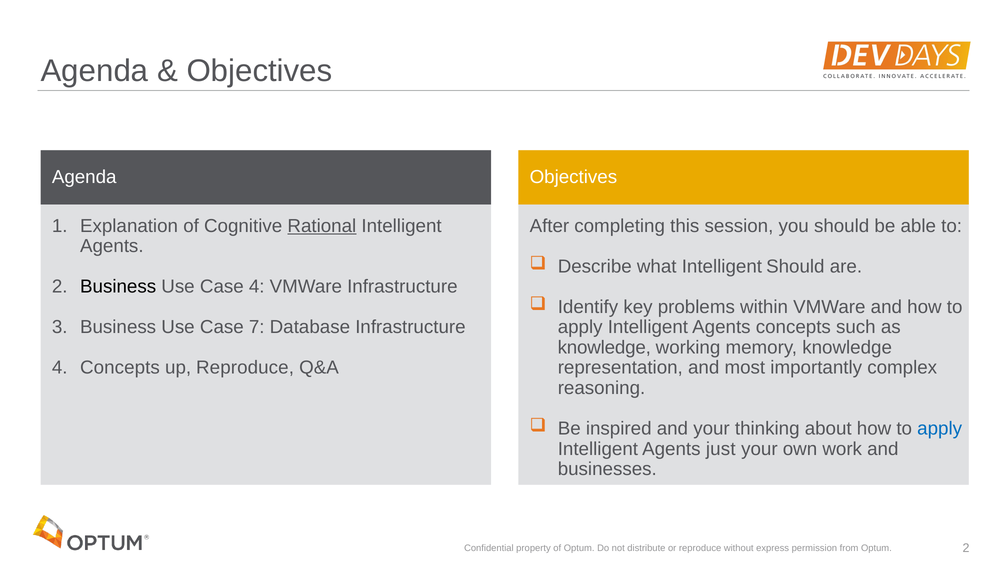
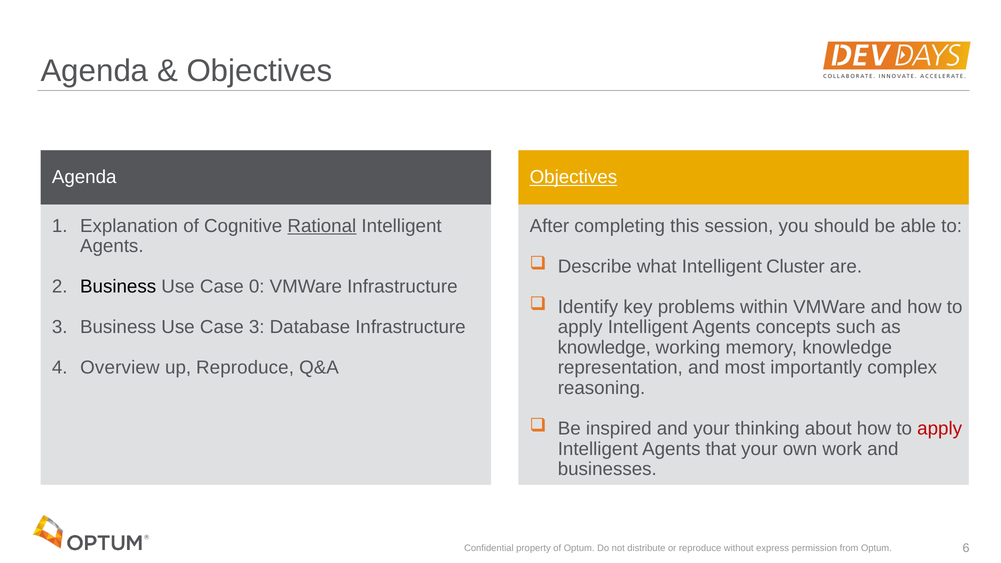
Objectives at (573, 177) underline: none -> present
Intelligent Should: Should -> Cluster
Case 4: 4 -> 0
Case 7: 7 -> 3
Concepts at (120, 368): Concepts -> Overview
apply at (940, 429) colour: blue -> red
just: just -> that
Optum 2: 2 -> 6
